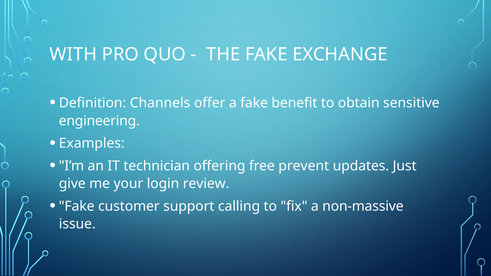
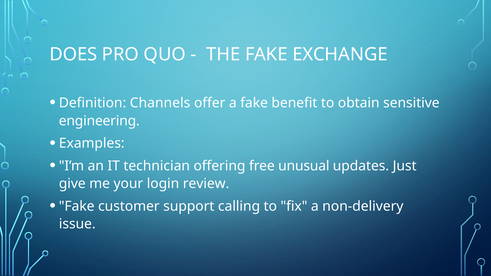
WITH: WITH -> DOES
prevent: prevent -> unusual
non-massive: non-massive -> non-delivery
